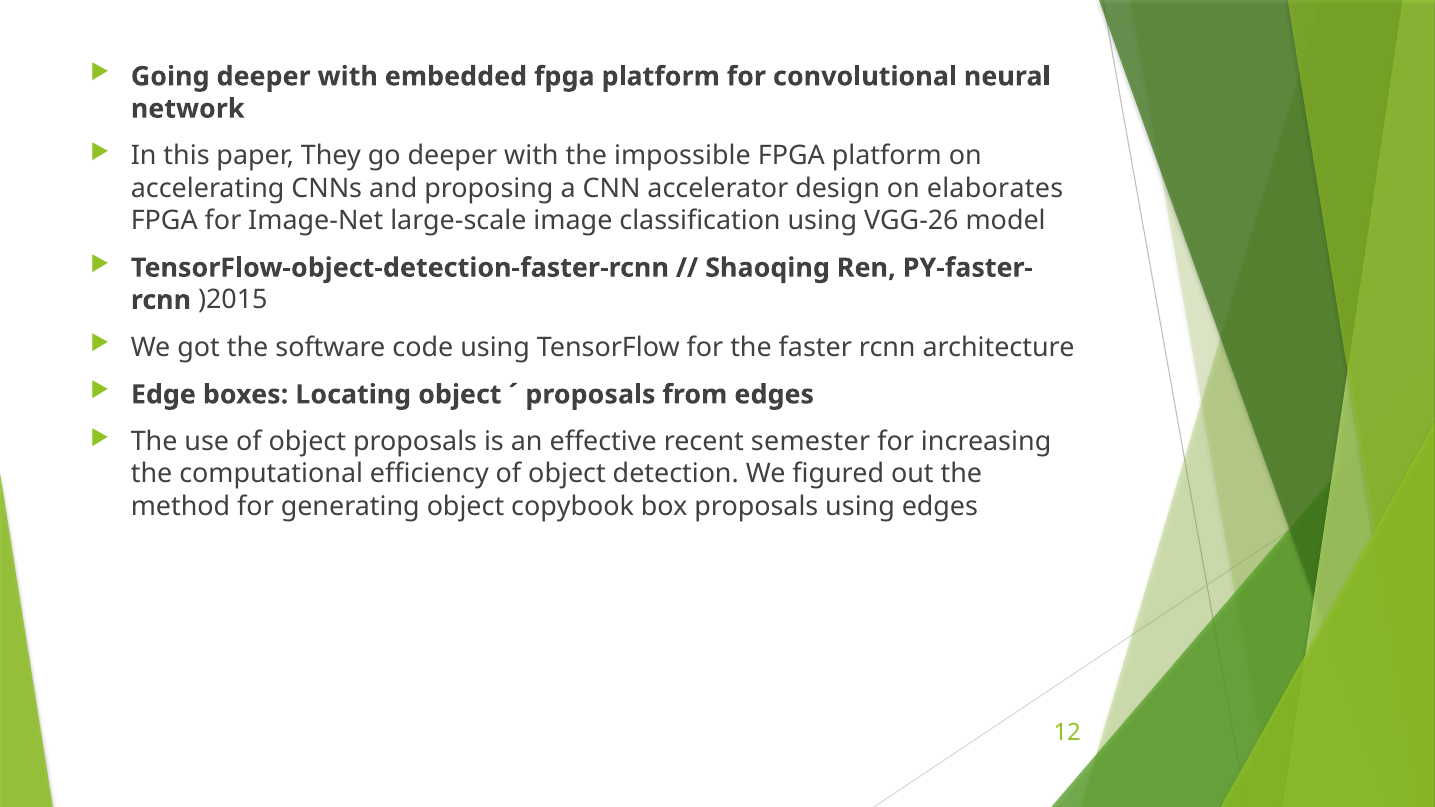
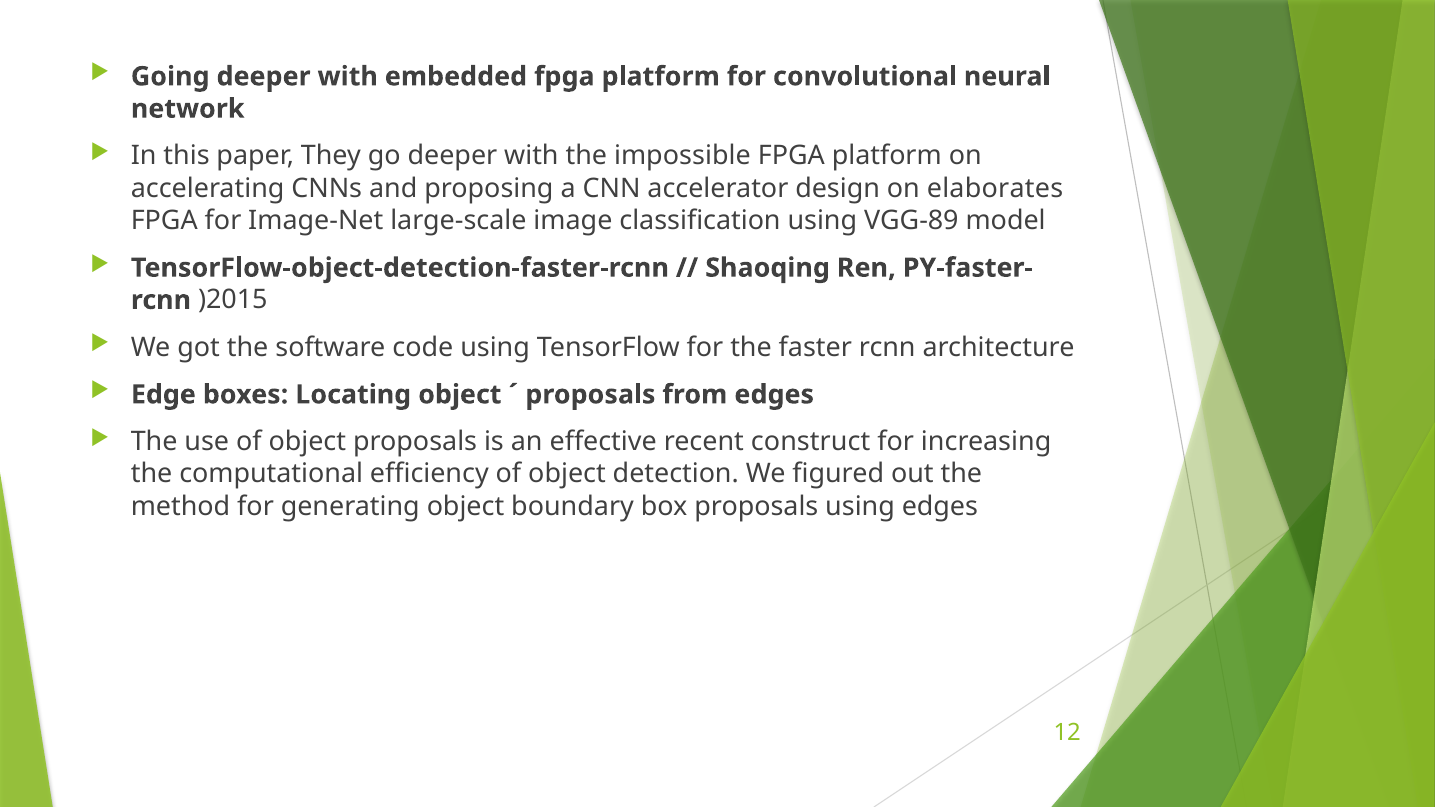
VGG-26: VGG-26 -> VGG-89
semester: semester -> construct
copybook: copybook -> boundary
